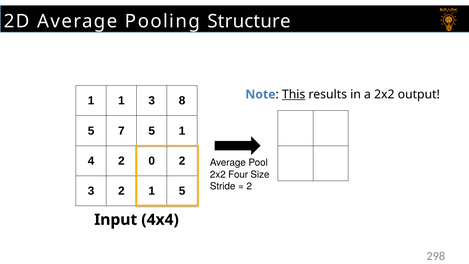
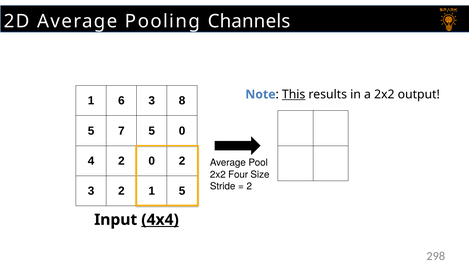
Structure: Structure -> Channels
1 1: 1 -> 6
5 1: 1 -> 0
4x4 underline: none -> present
